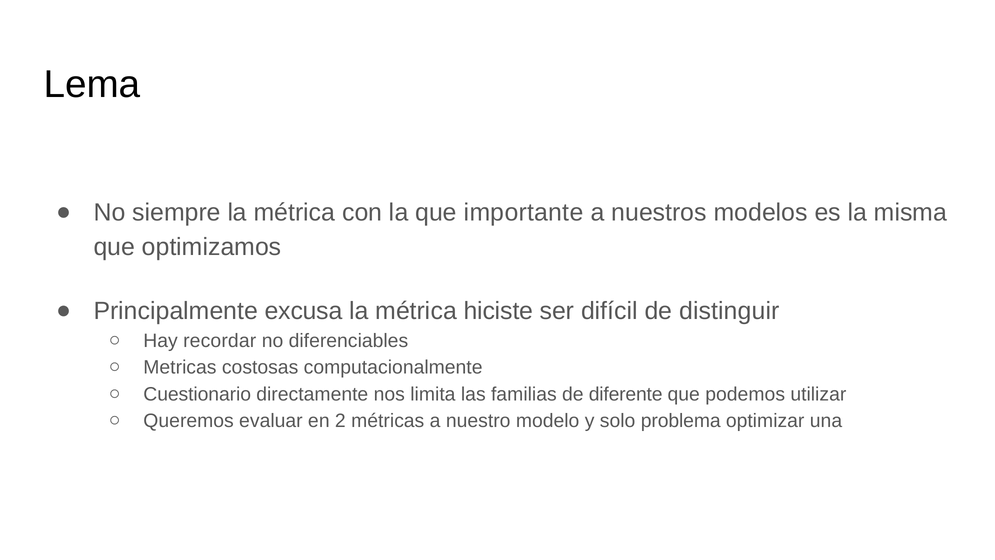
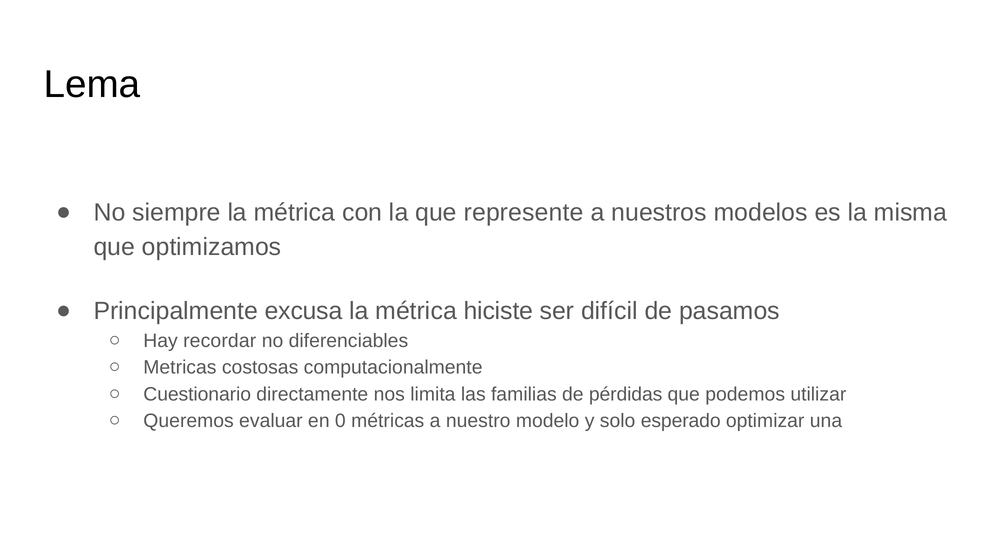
importante: importante -> represente
distinguir: distinguir -> pasamos
diferente: diferente -> pérdidas
2: 2 -> 0
problema: problema -> esperado
